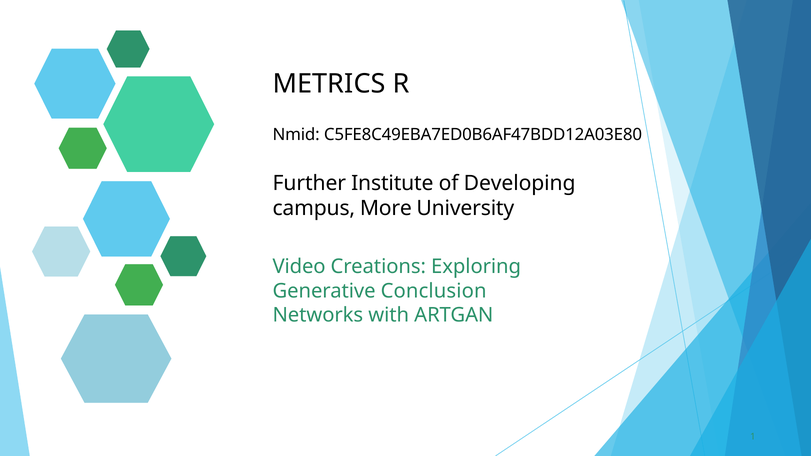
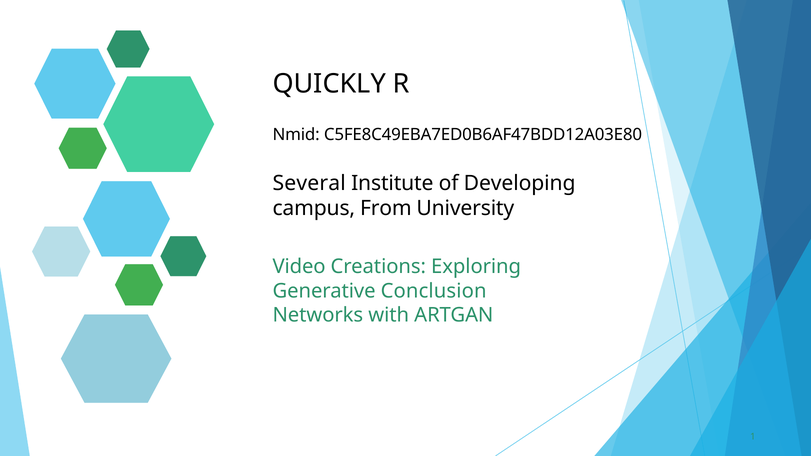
METRICS: METRICS -> QUICKLY
Further: Further -> Several
More: More -> From
